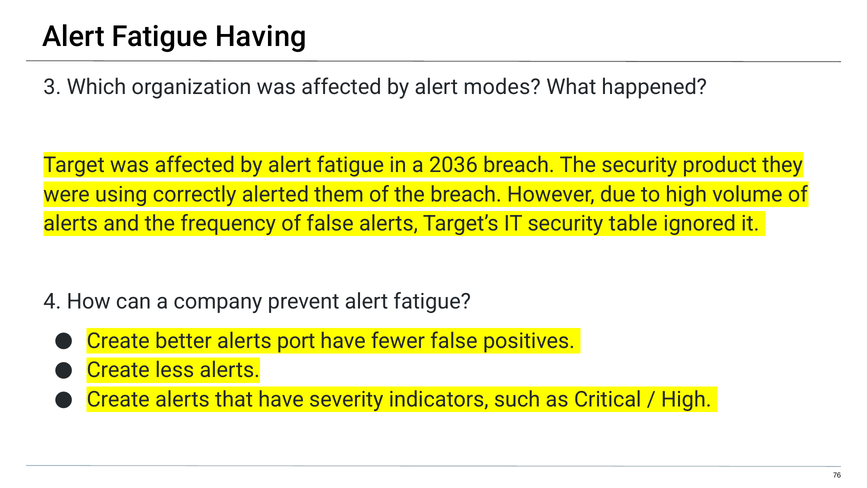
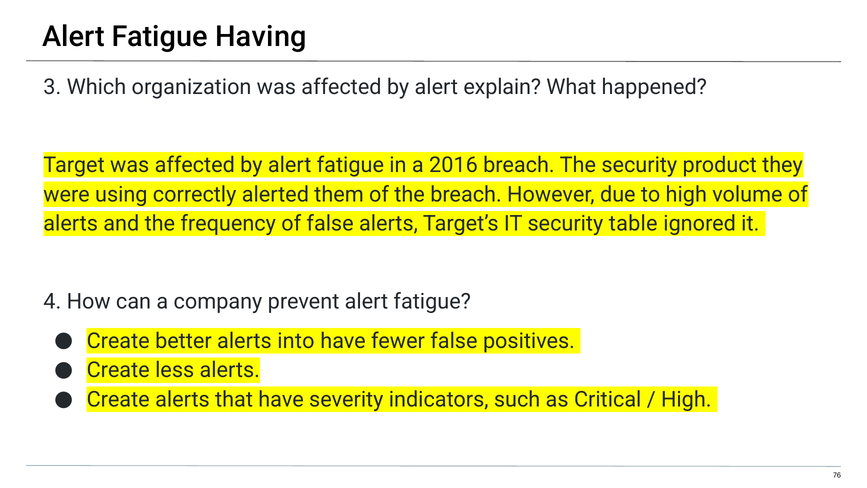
modes: modes -> explain
2036: 2036 -> 2016
port: port -> into
